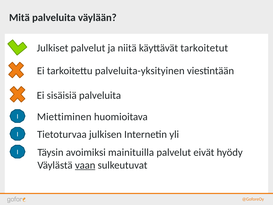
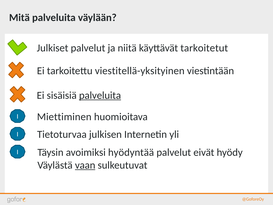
palveluita-yksityinen: palveluita-yksityinen -> viestitellä-yksityinen
palveluita at (100, 95) underline: none -> present
mainituilla: mainituilla -> hyödyntää
